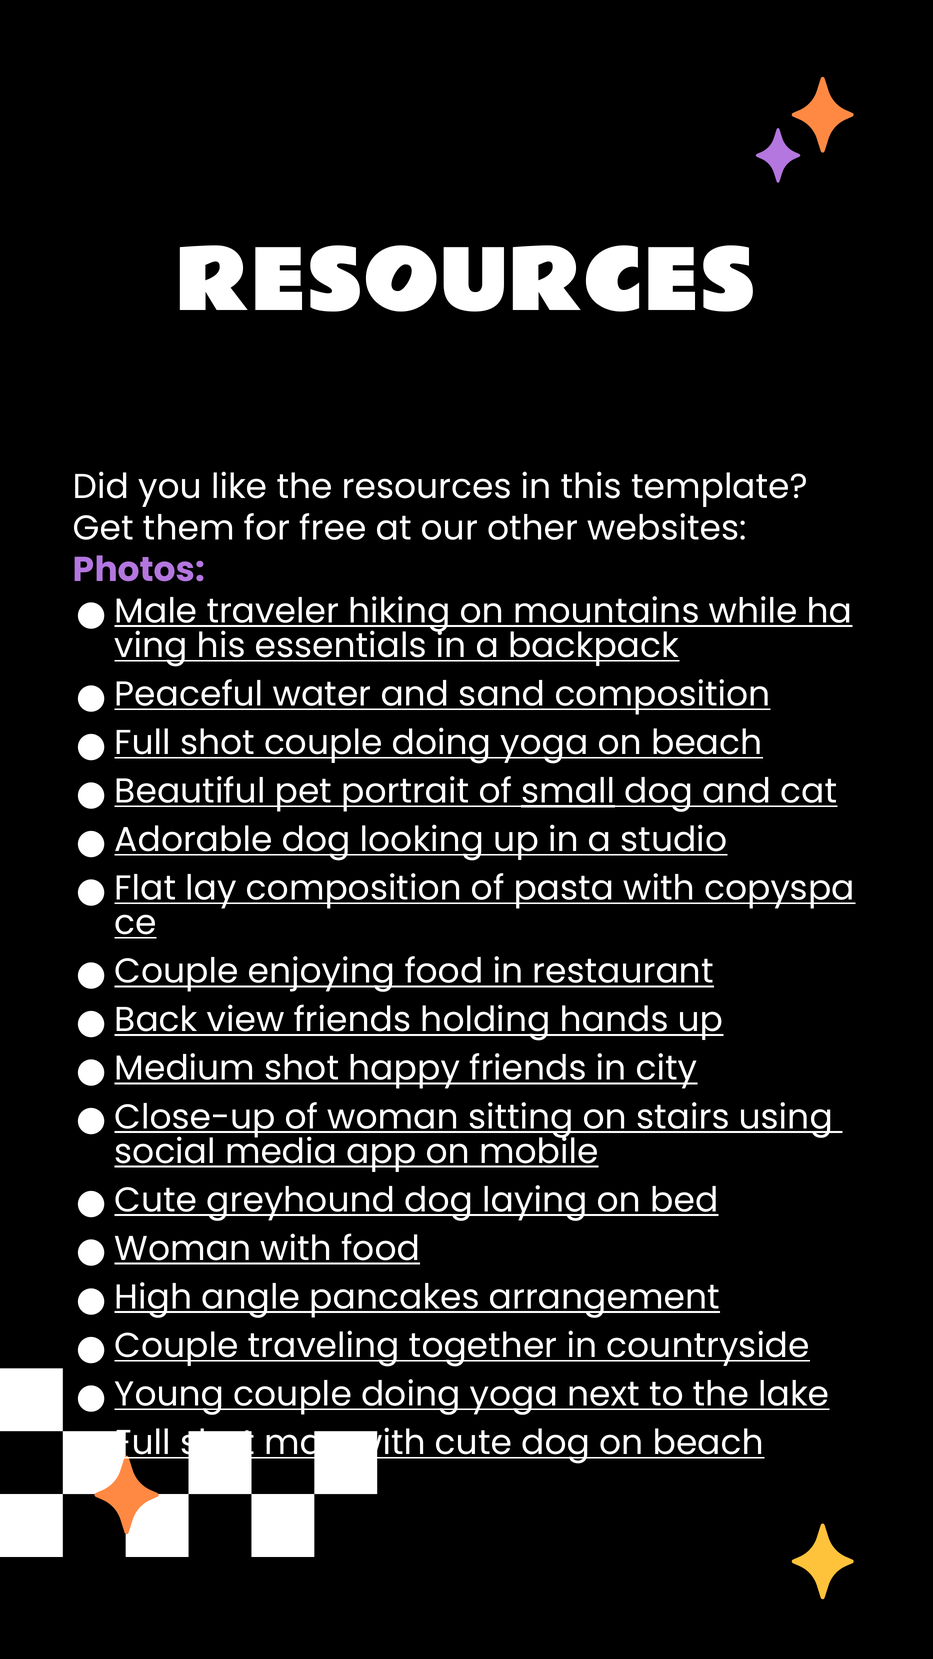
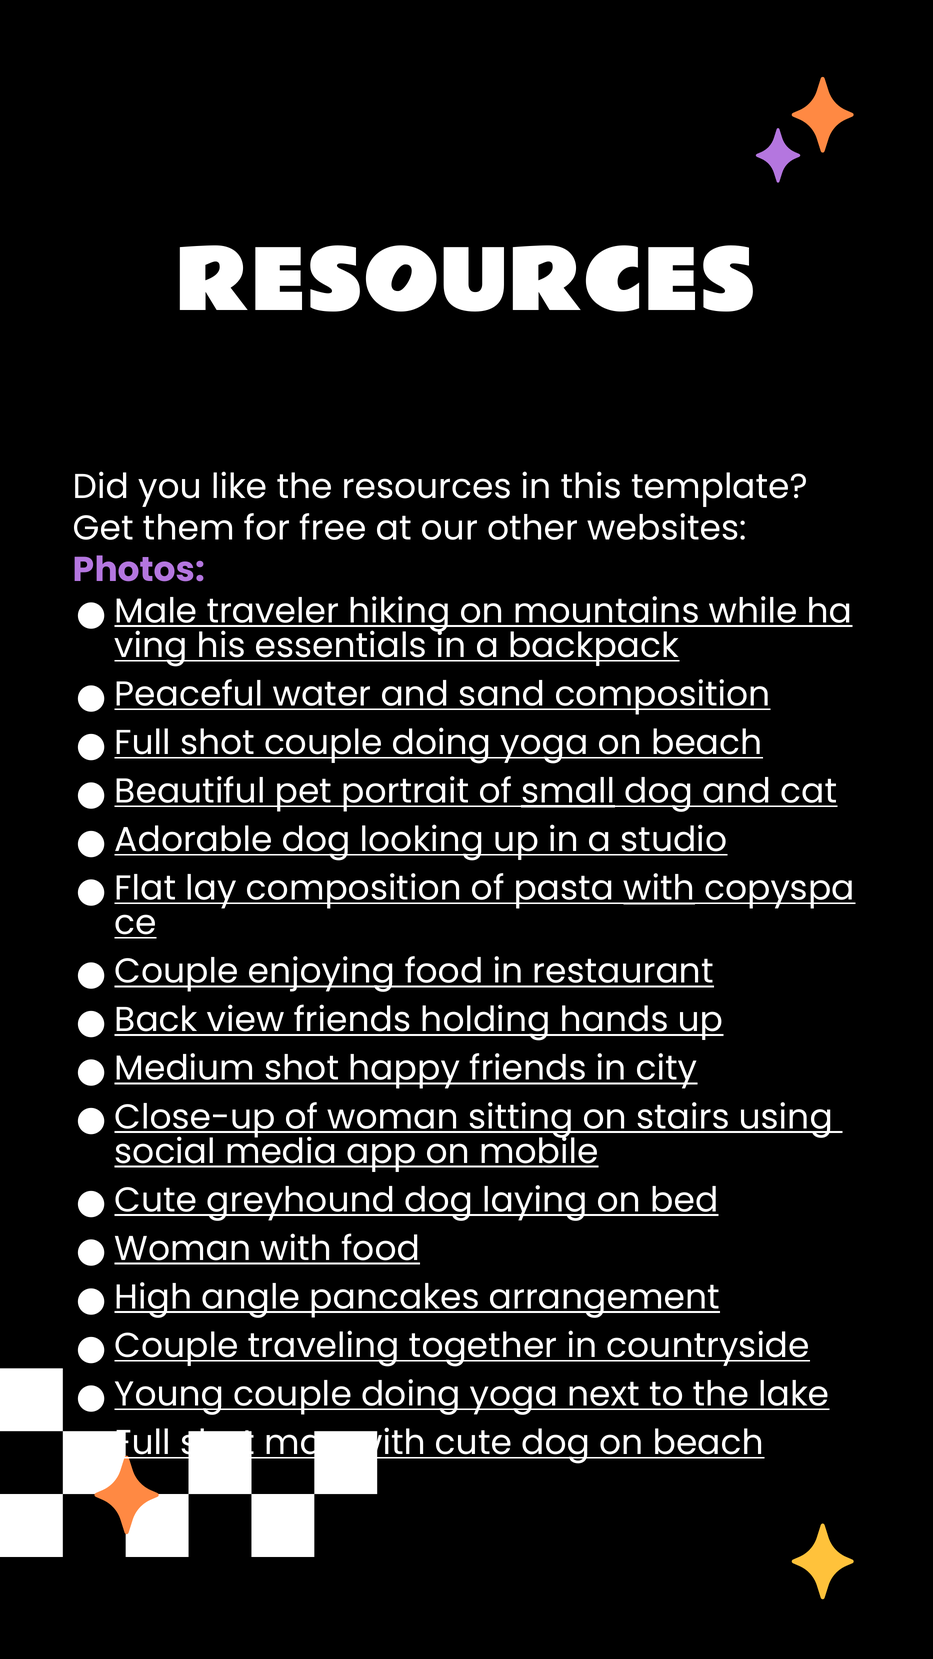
with at (659, 888) underline: none -> present
